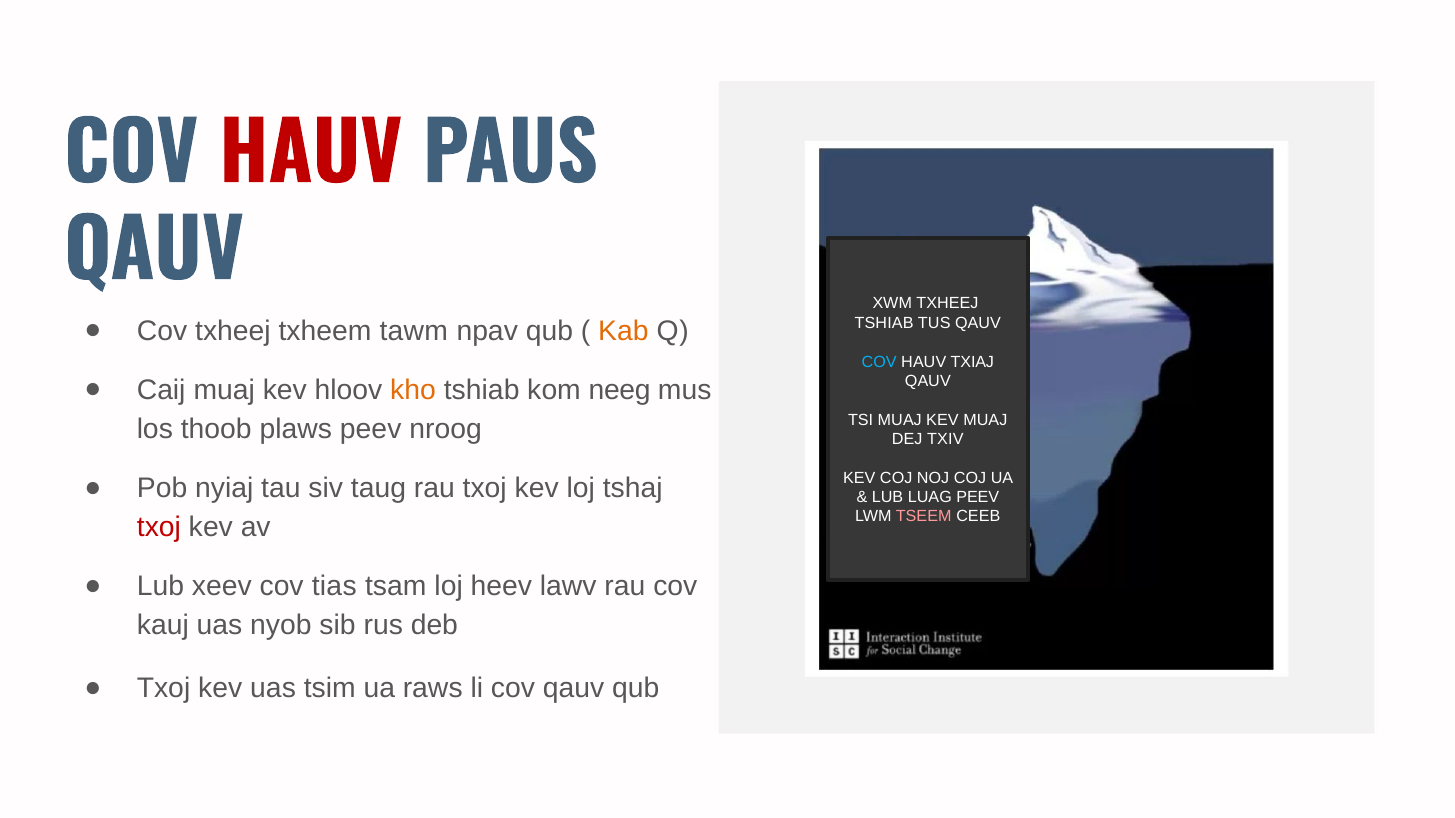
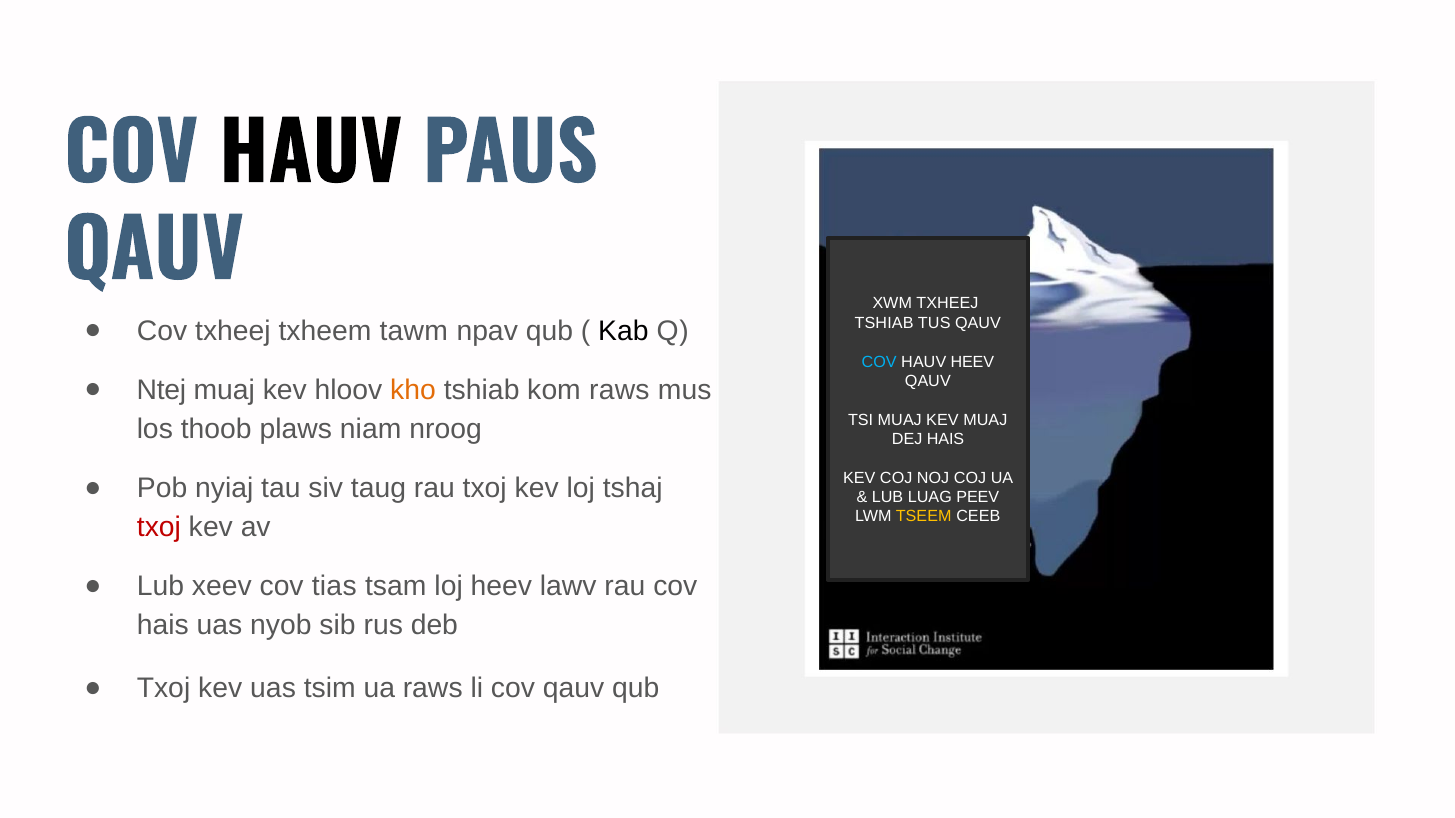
HAUV at (311, 156) colour: red -> black
Kab colour: orange -> black
HAUV TXIAJ: TXIAJ -> HEEV
Caij: Caij -> Ntej
kom neeg: neeg -> raws
plaws peev: peev -> niam
DEJ TXIV: TXIV -> HAIS
TSEEM colour: pink -> yellow
kauj at (163, 626): kauj -> hais
